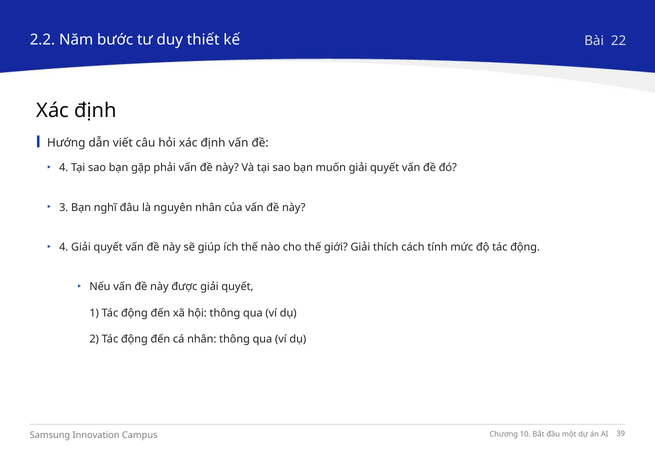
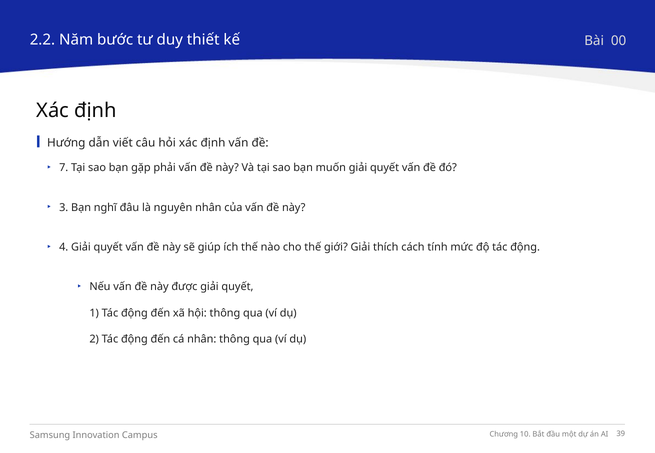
22: 22 -> 00
4 at (64, 168): 4 -> 7
